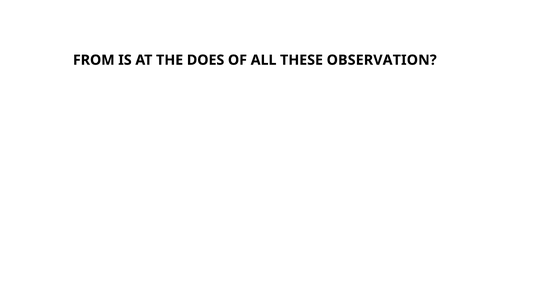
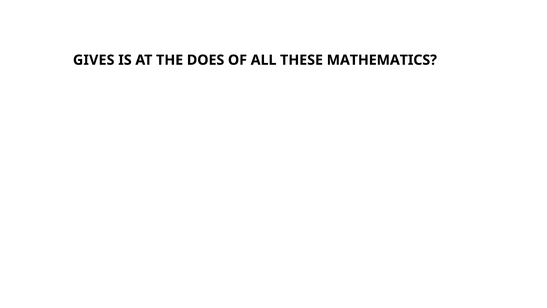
FROM: FROM -> GIVES
OBSERVATION: OBSERVATION -> MATHEMATICS
